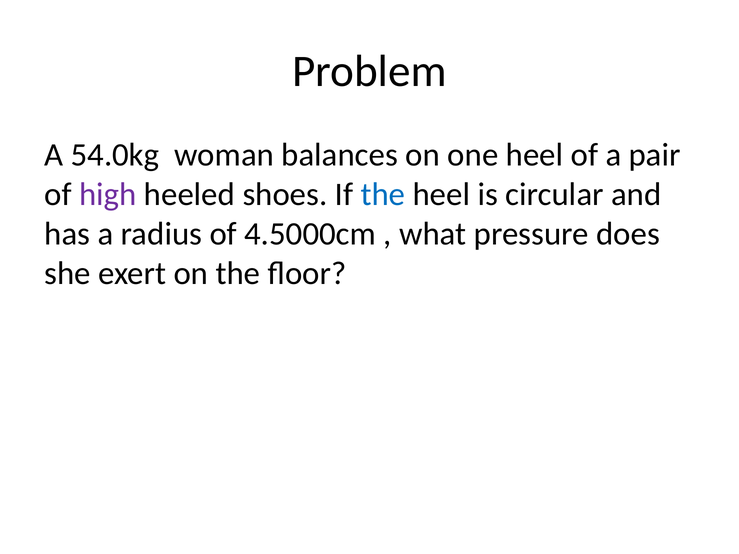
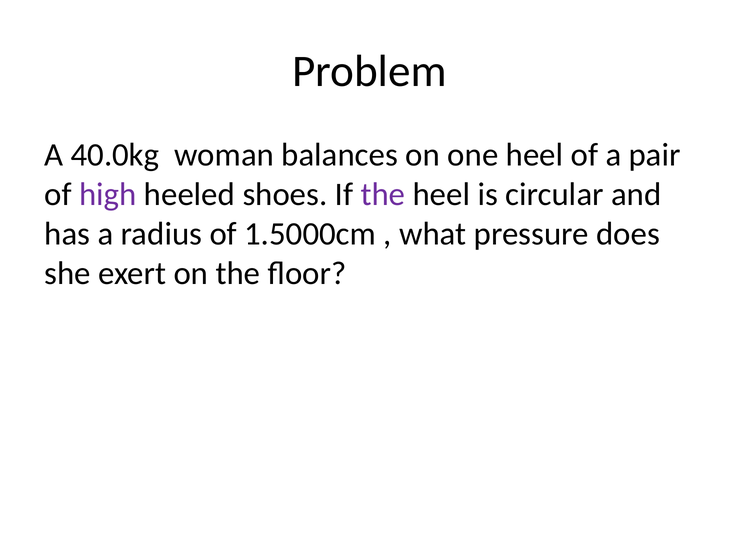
54.0kg: 54.0kg -> 40.0kg
the at (383, 194) colour: blue -> purple
4.5000cm: 4.5000cm -> 1.5000cm
